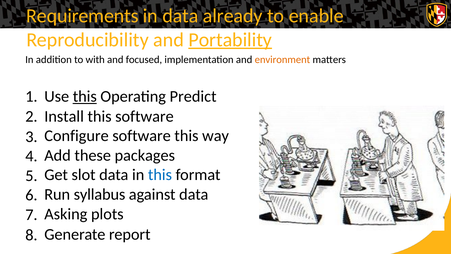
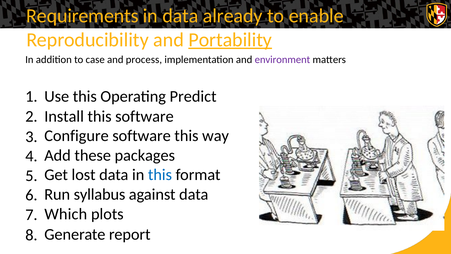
with: with -> case
focused: focused -> process
environment colour: orange -> purple
this at (85, 96) underline: present -> none
slot: slot -> lost
Asking: Asking -> Which
